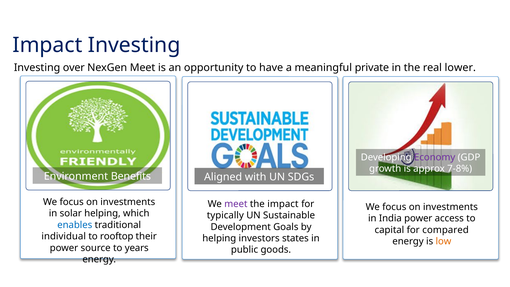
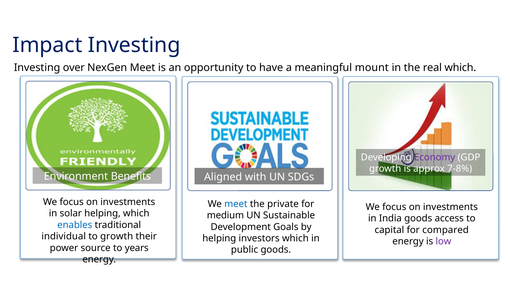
private: private -> mount
real lower: lower -> which
meet at (236, 204) colour: purple -> blue
the impact: impact -> private
typically: typically -> medium
India power: power -> goods
to rooftop: rooftop -> growth
investors states: states -> which
low colour: orange -> purple
